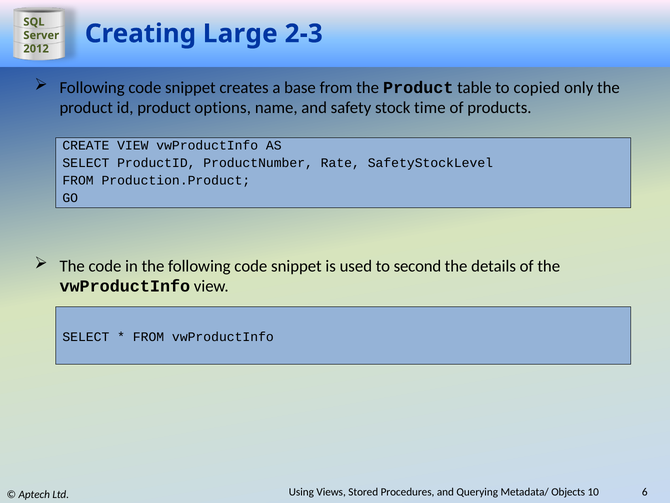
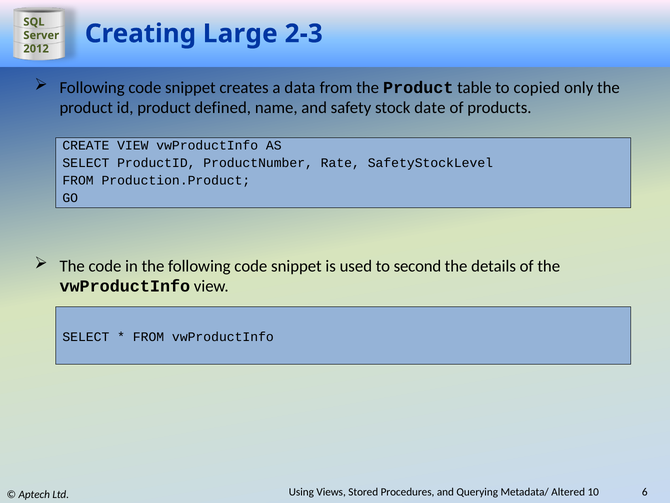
base: base -> data
options: options -> defined
time: time -> date
Objects: Objects -> Altered
